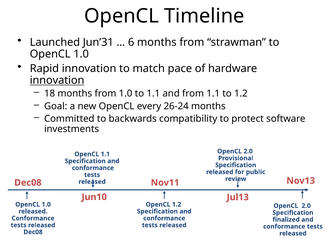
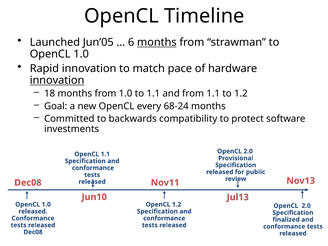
Jun’31: Jun’31 -> Jun’05
months at (157, 42) underline: none -> present
26-24: 26-24 -> 68-24
